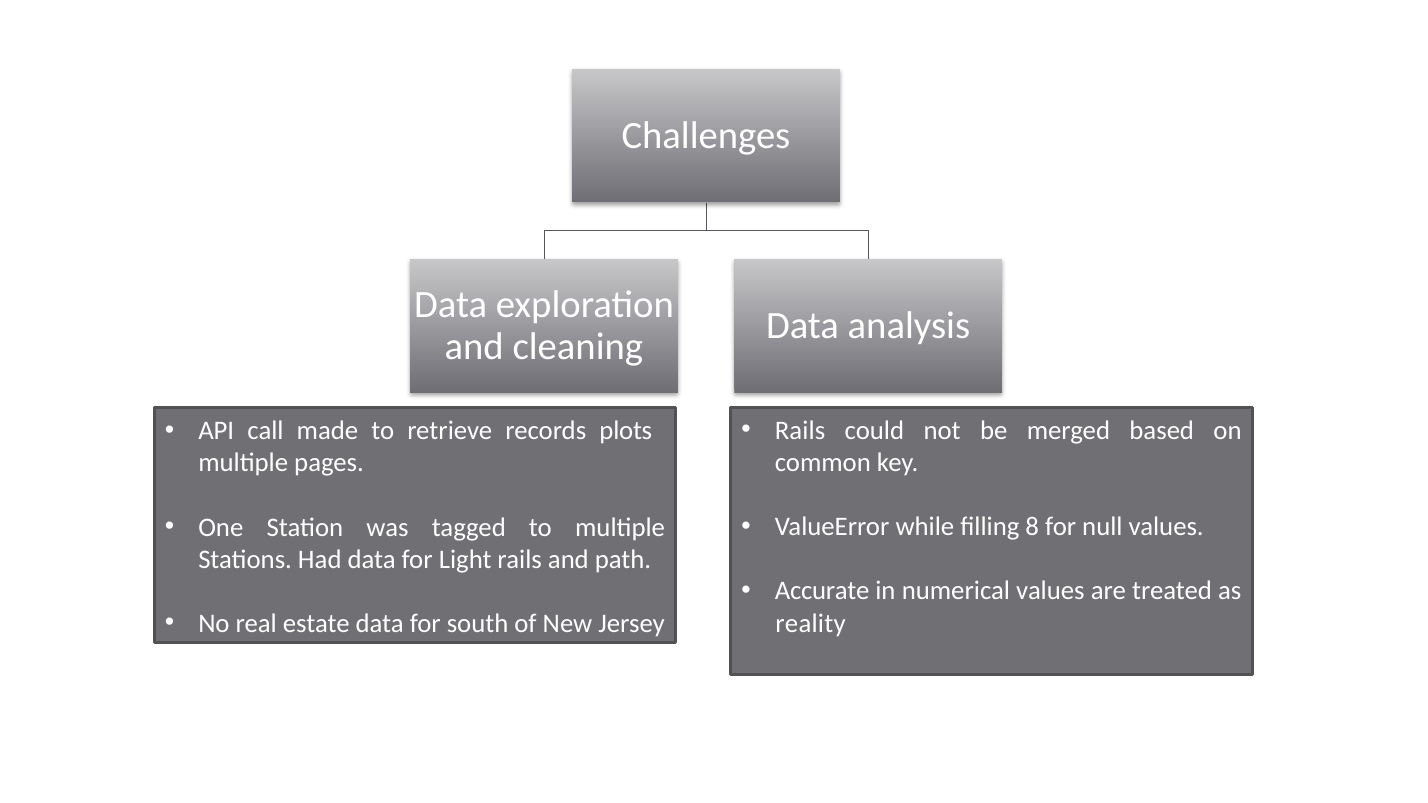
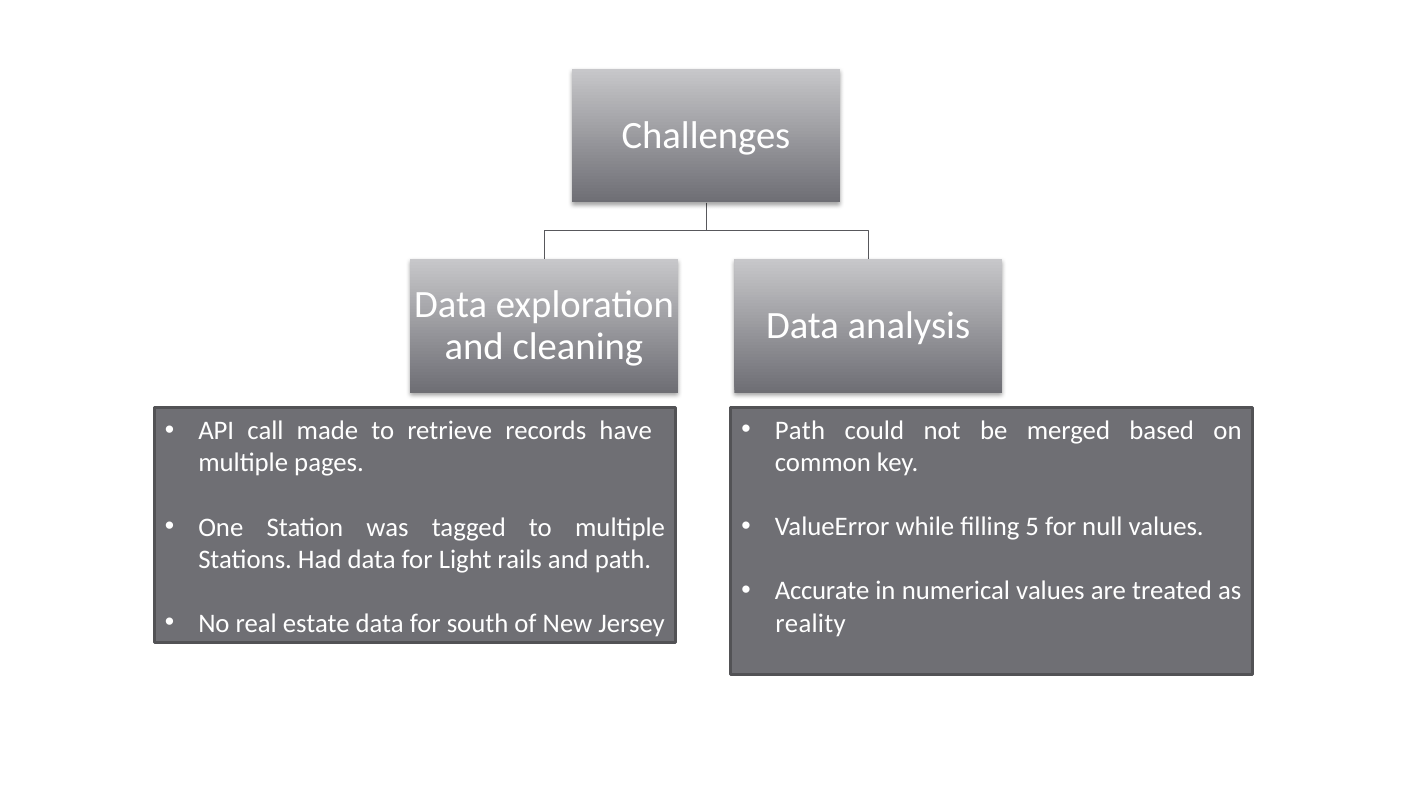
Rails at (800, 431): Rails -> Path
plots: plots -> have
8: 8 -> 5
